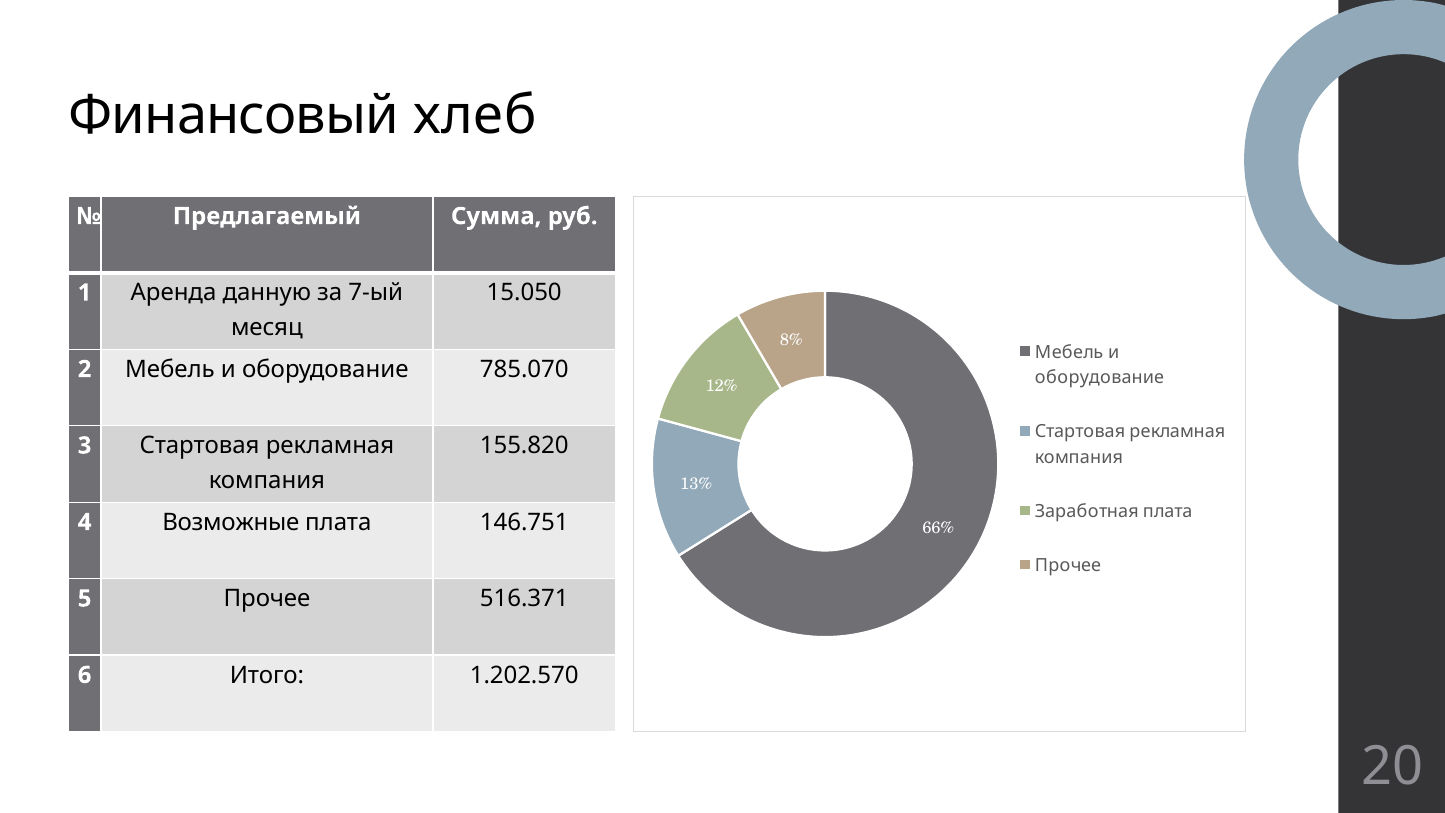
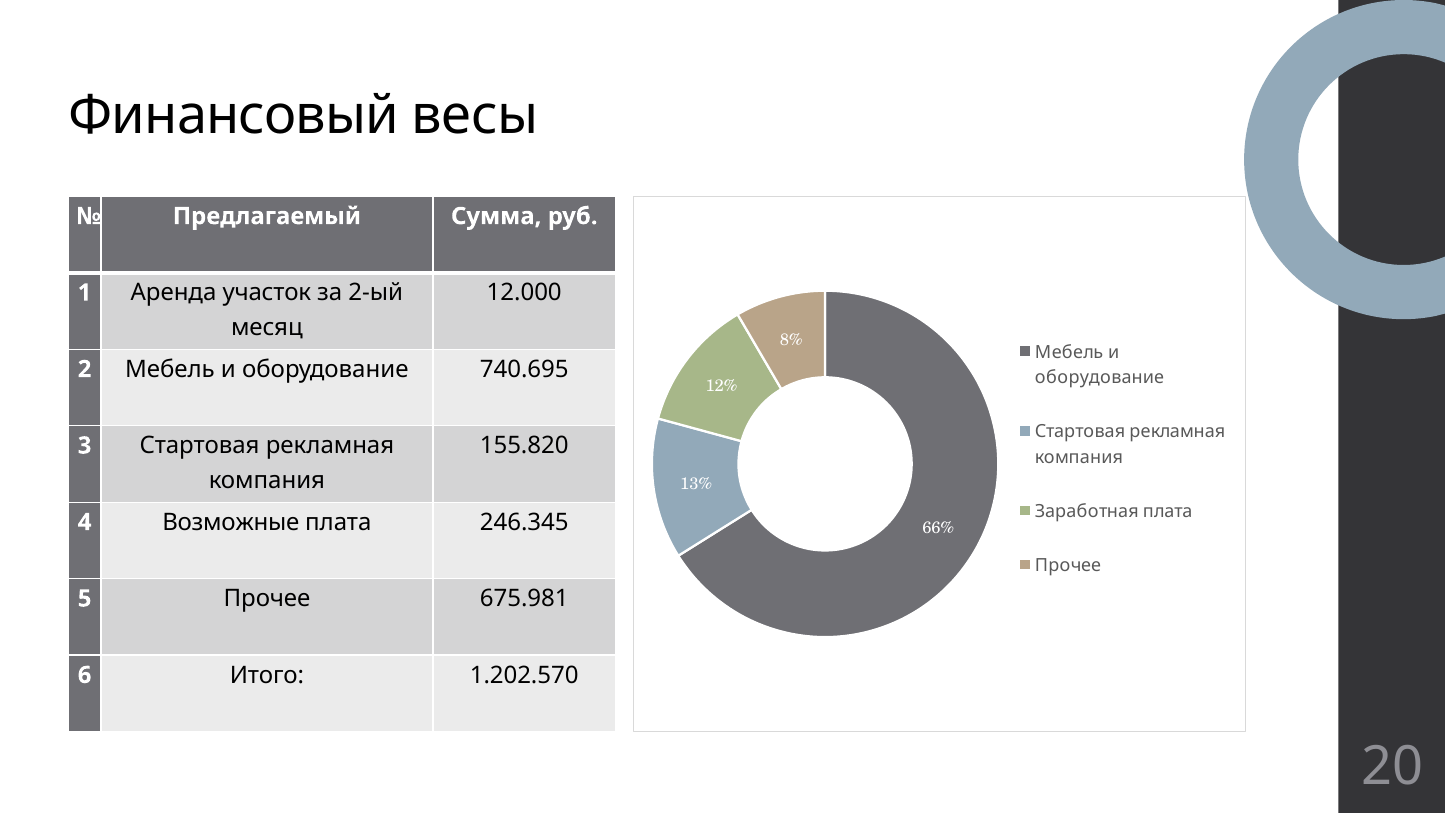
хлеб: хлеб -> весы
15.050: 15.050 -> 12.000
данную: данную -> участок
7-ый: 7-ый -> 2-ый
785.070: 785.070 -> 740.695
146.751: 146.751 -> 246.345
516.371: 516.371 -> 675.981
